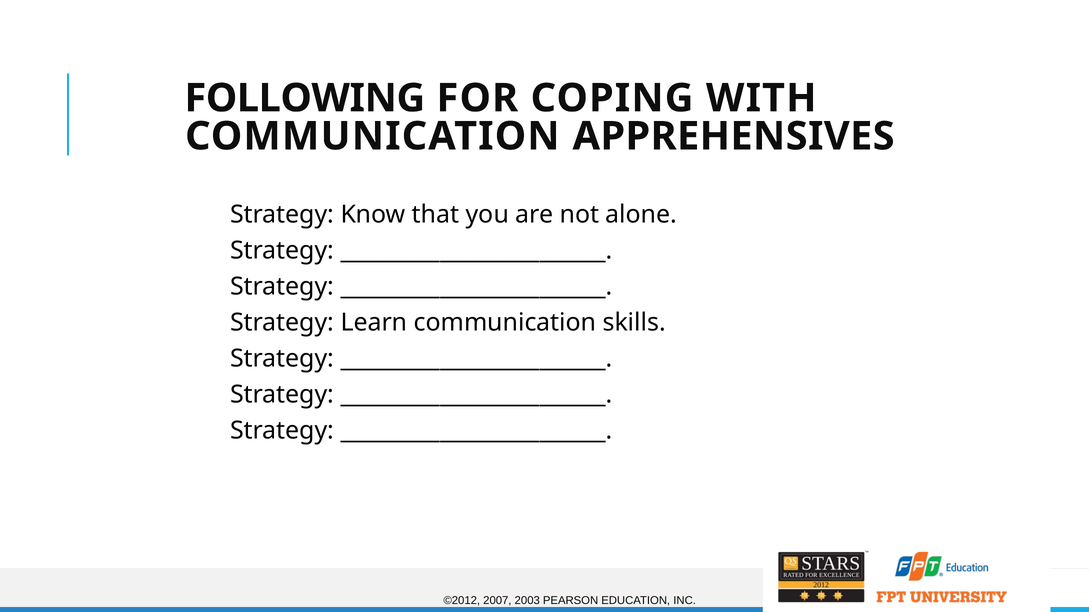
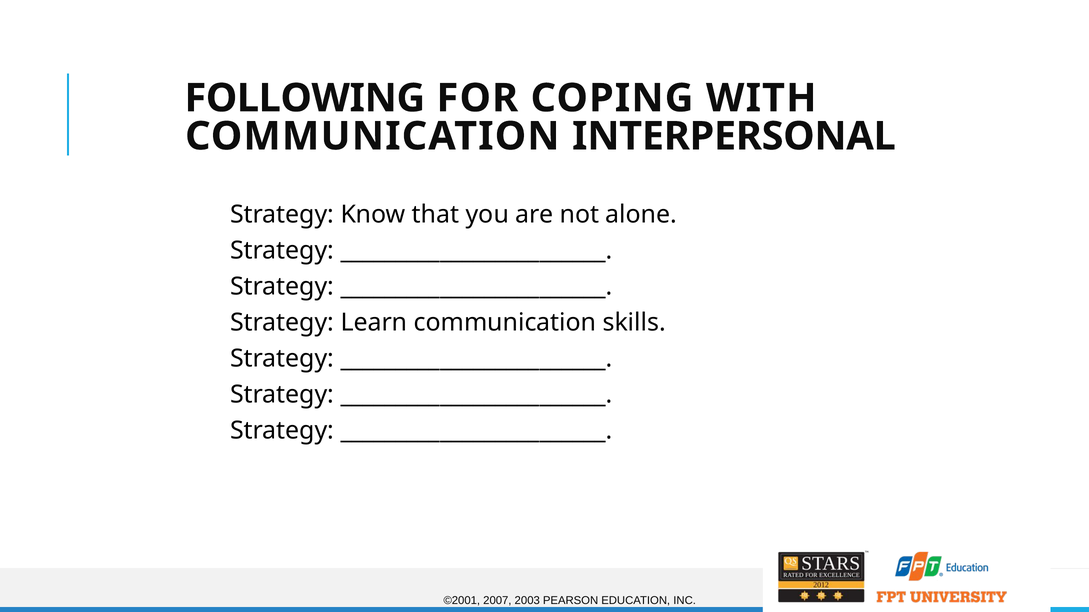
APPREHENSIVES: APPREHENSIVES -> INTERPERSONAL
©2012: ©2012 -> ©2001
